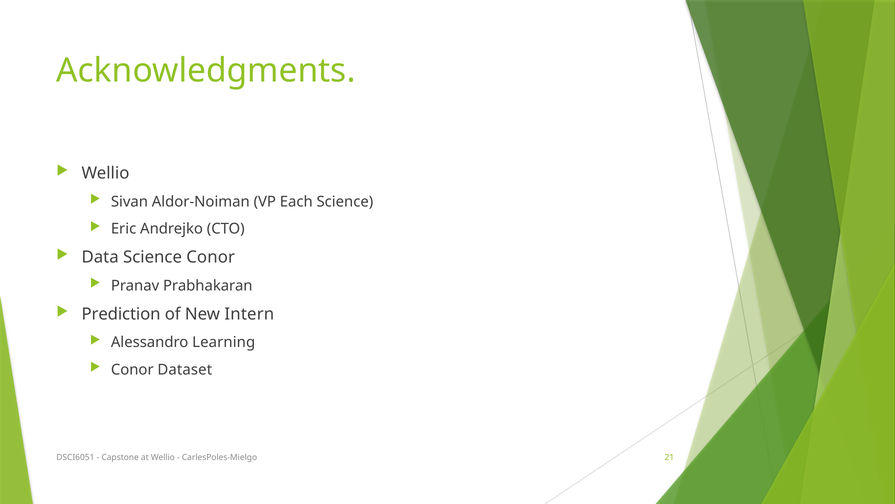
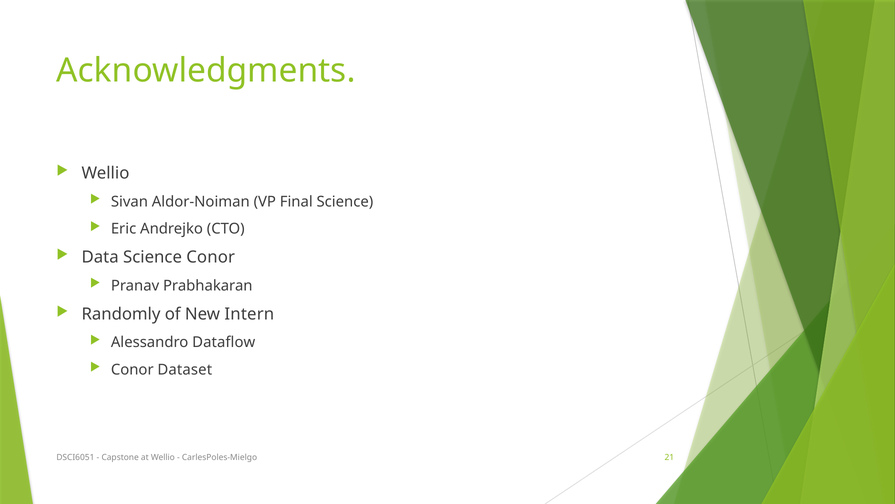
Each: Each -> Final
Prediction: Prediction -> Randomly
Learning: Learning -> Dataflow
